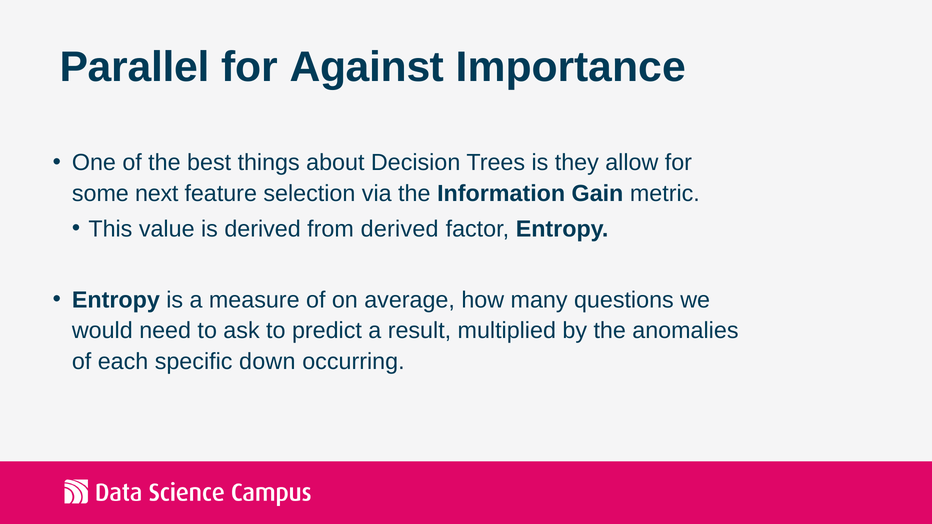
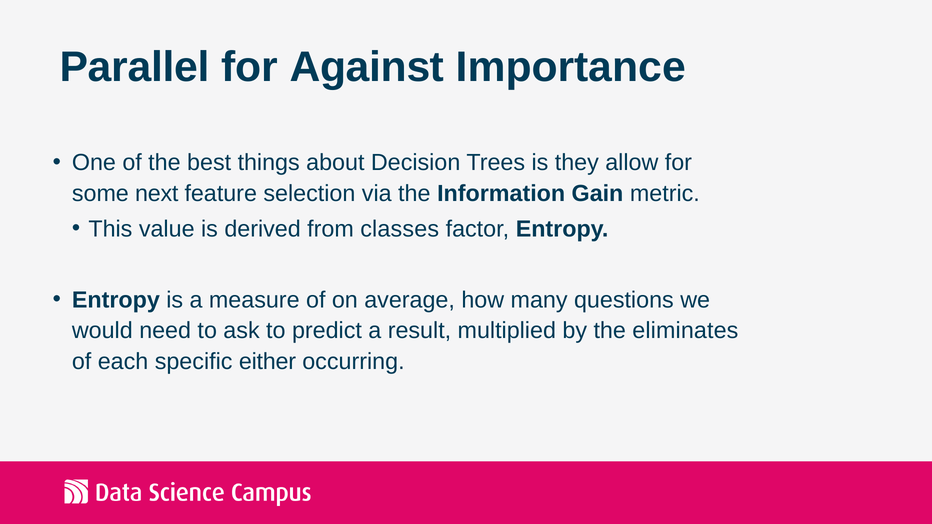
from derived: derived -> classes
anomalies: anomalies -> eliminates
down: down -> either
